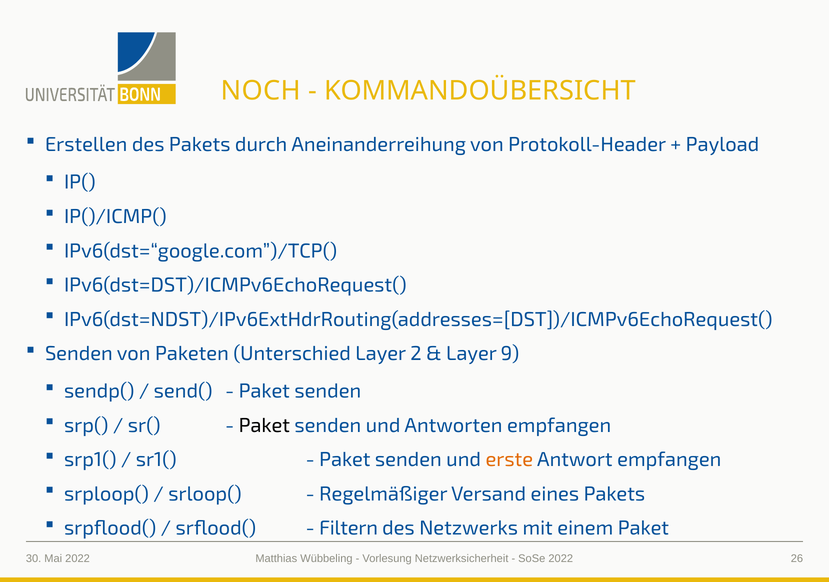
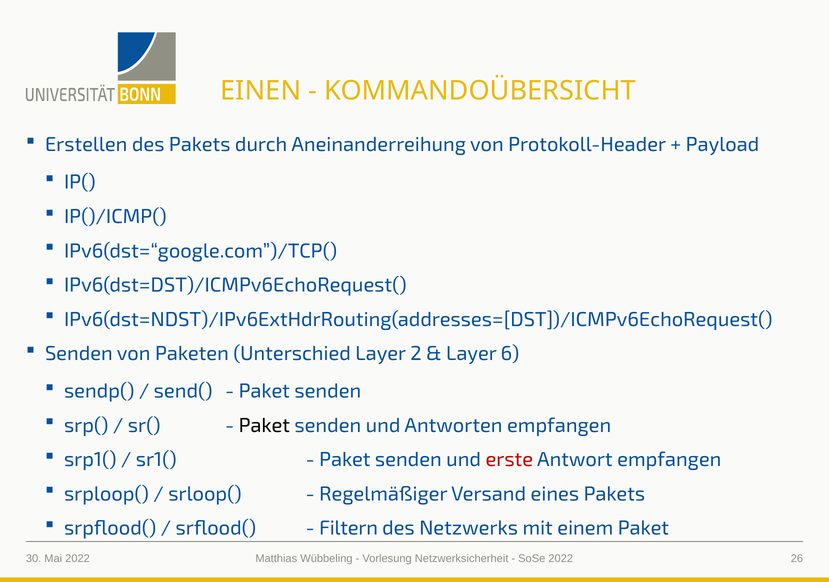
NOCH: NOCH -> EINEN
9: 9 -> 6
erste colour: orange -> red
